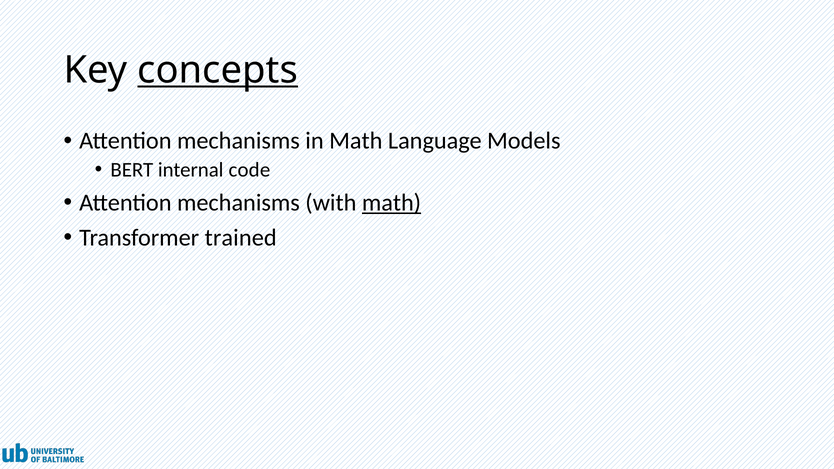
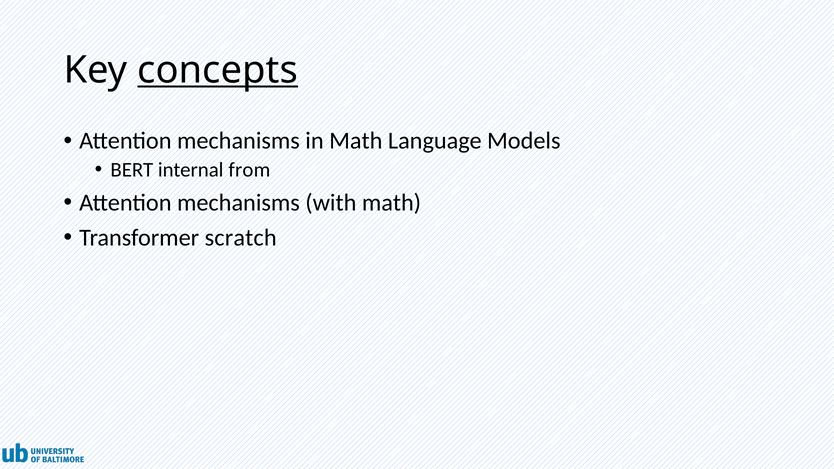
code: code -> from
math at (392, 203) underline: present -> none
trained: trained -> scratch
